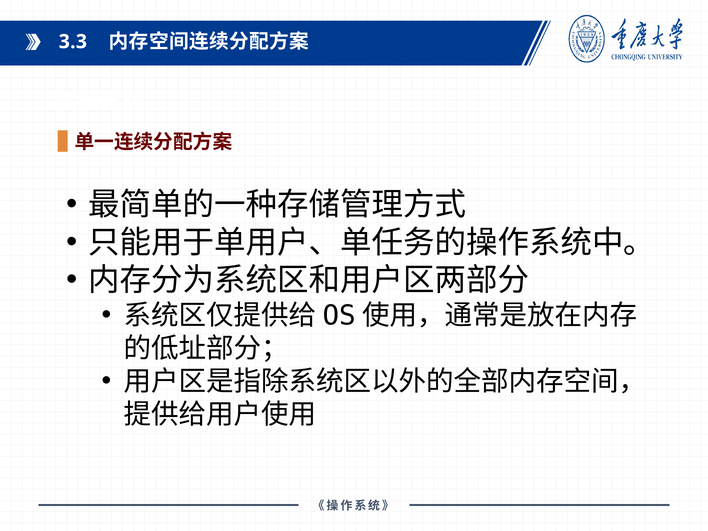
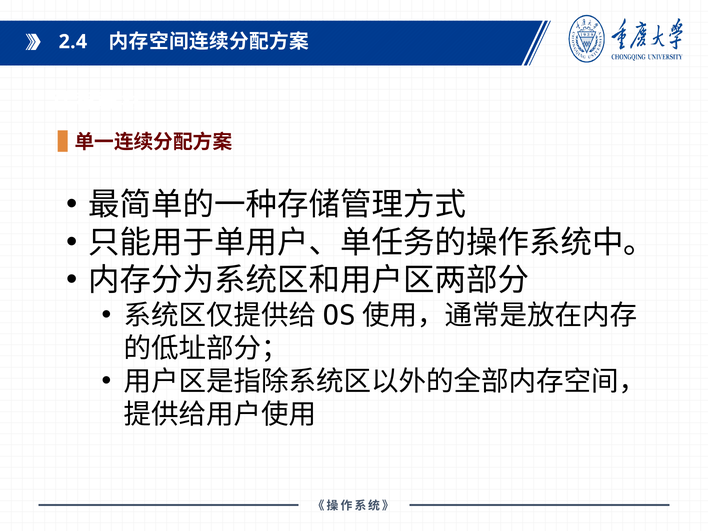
3.3: 3.3 -> 2.4
